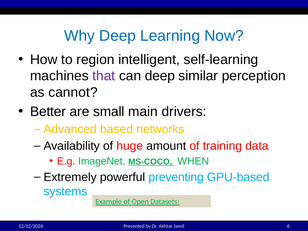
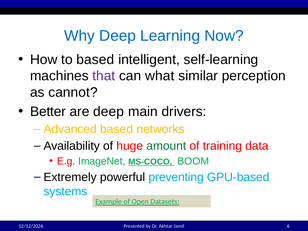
to region: region -> based
can deep: deep -> what
are small: small -> deep
amount colour: black -> green
WHEN: WHEN -> BOOM
